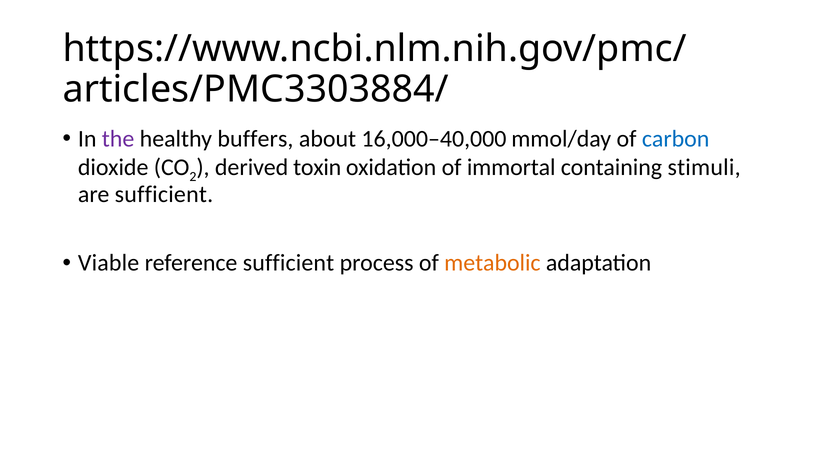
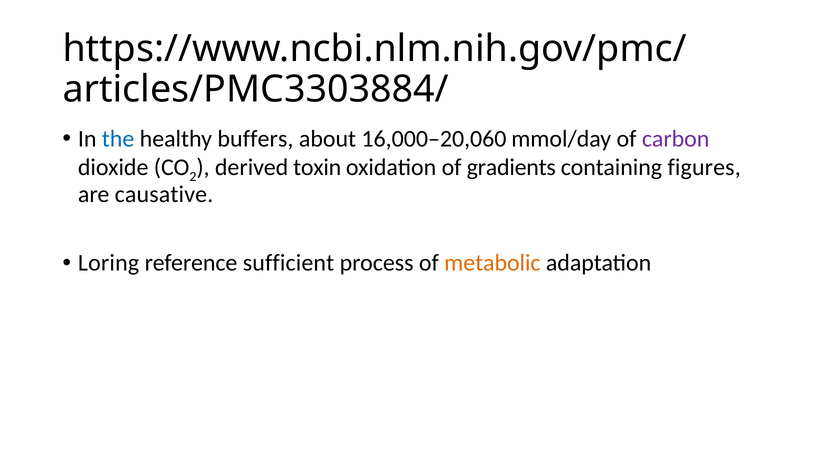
the colour: purple -> blue
16,000–40,000: 16,000–40,000 -> 16,000–20,060
carbon colour: blue -> purple
immortal: immortal -> gradients
stimuli: stimuli -> figures
are sufficient: sufficient -> causative
Viable: Viable -> Loring
